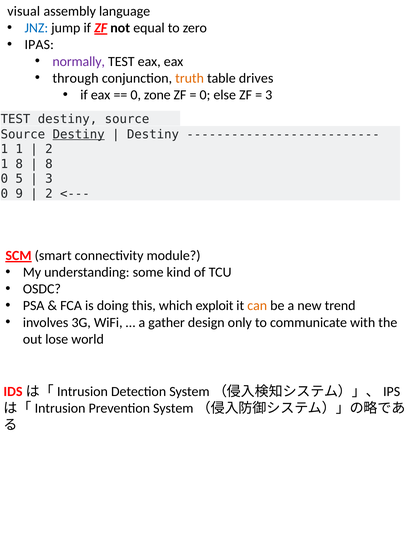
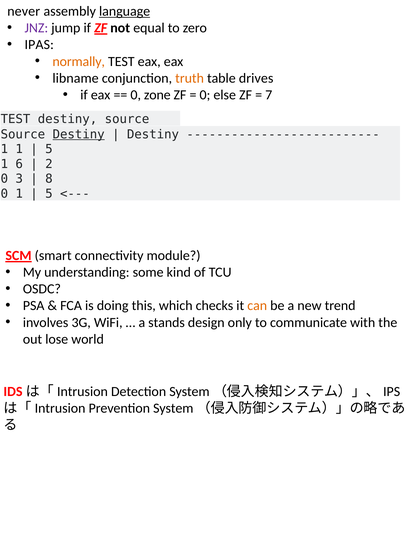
visual: visual -> never
language underline: none -> present
JNZ colour: blue -> purple
normally colour: purple -> orange
through: through -> libname
3 at (269, 95): 3 -> 7
2 at (49, 149): 2 -> 5
1 8: 8 -> 6
8 at (49, 164): 8 -> 2
5: 5 -> 3
3 at (49, 179): 3 -> 8
0 9: 9 -> 1
2 at (49, 194): 2 -> 5
exploit: exploit -> checks
gather: gather -> stands
